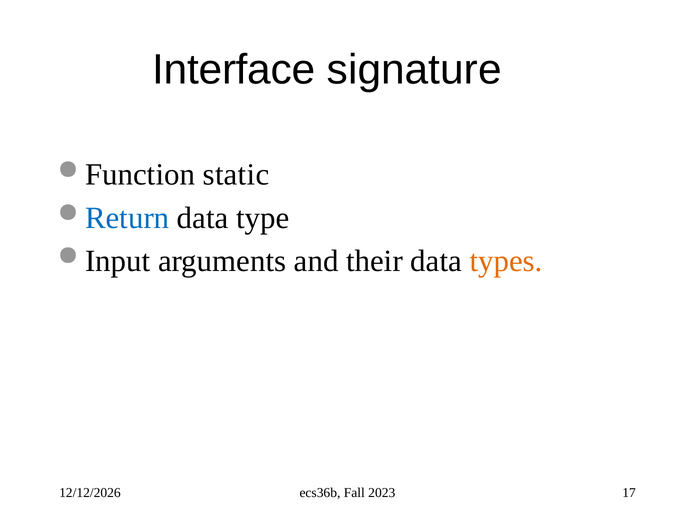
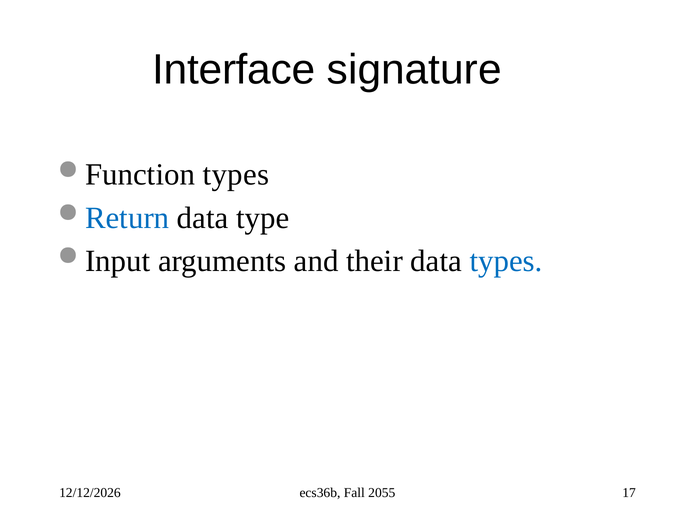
Function static: static -> types
types at (506, 261) colour: orange -> blue
2023: 2023 -> 2055
